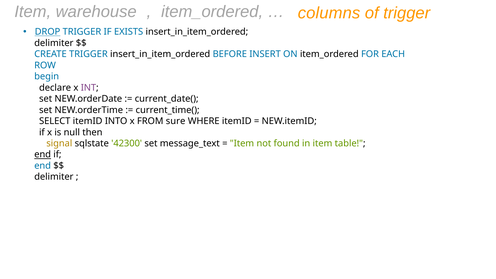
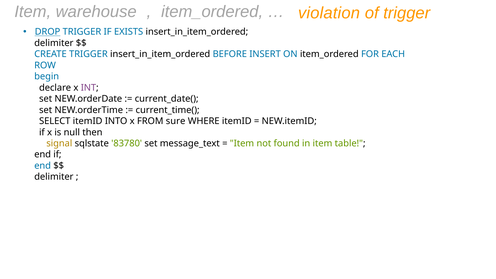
columns: columns -> violation
42300: 42300 -> 83780
end at (43, 155) underline: present -> none
